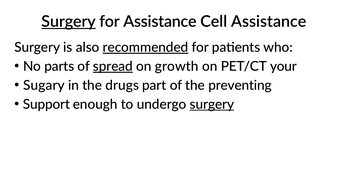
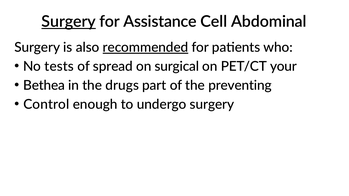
Cell Assistance: Assistance -> Abdominal
parts: parts -> tests
spread underline: present -> none
growth: growth -> surgical
Sugary: Sugary -> Bethea
Support: Support -> Control
surgery at (212, 105) underline: present -> none
